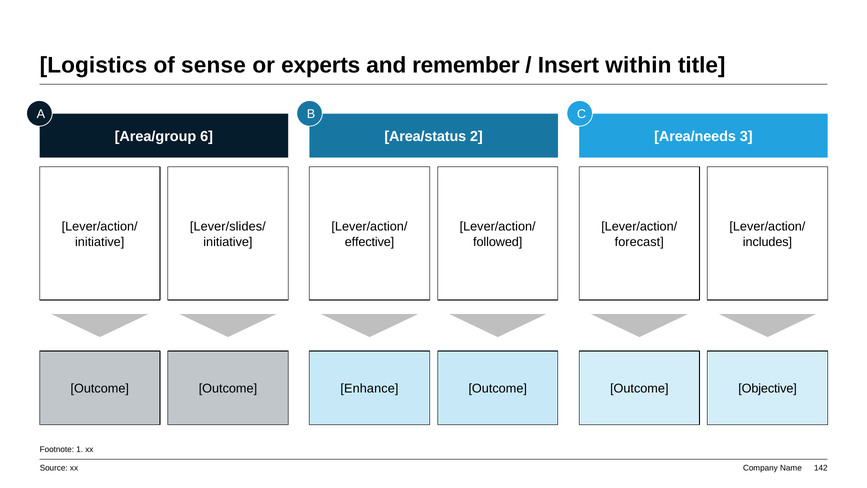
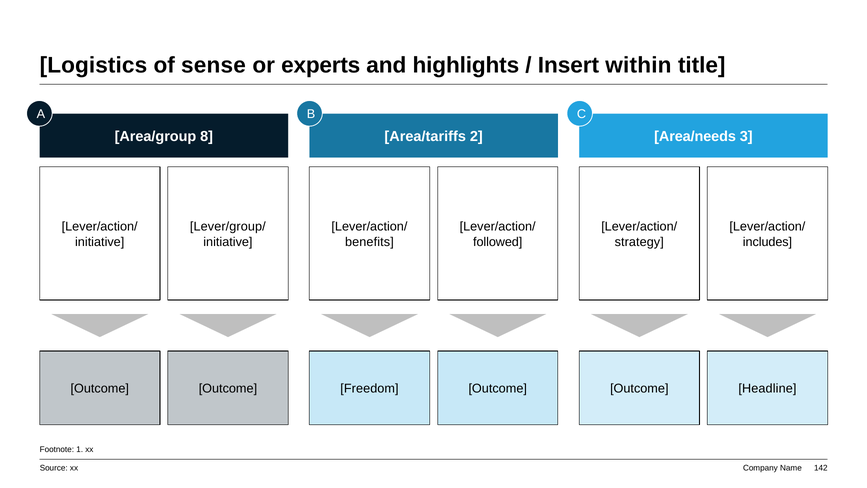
remember: remember -> highlights
6: 6 -> 8
Area/status: Area/status -> Area/tariffs
Lever/slides/: Lever/slides/ -> Lever/group/
effective: effective -> benefits
forecast: forecast -> strategy
Enhance: Enhance -> Freedom
Objective: Objective -> Headline
